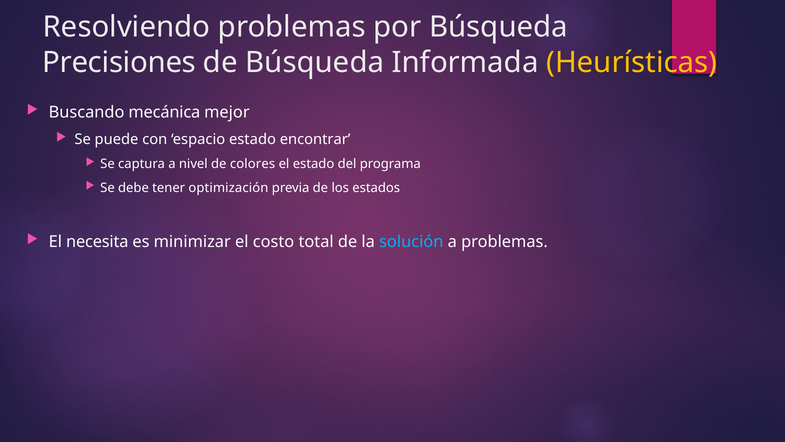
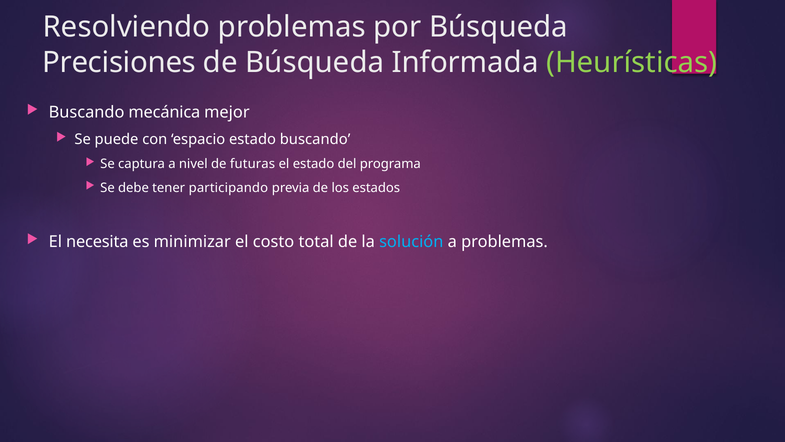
Heurísticas colour: yellow -> light green
estado encontrar: encontrar -> buscando
colores: colores -> futuras
optimización: optimización -> participando
